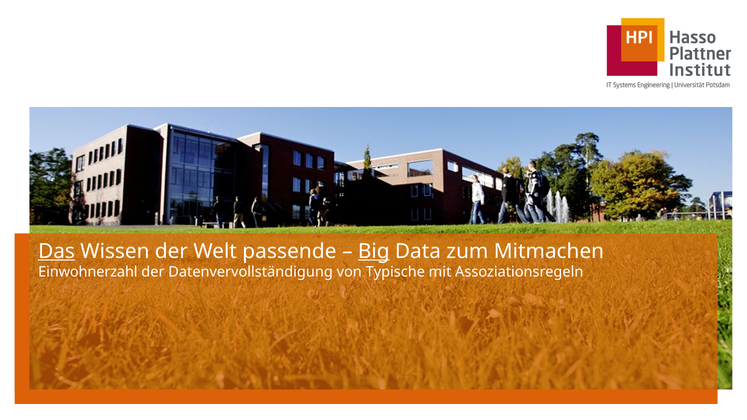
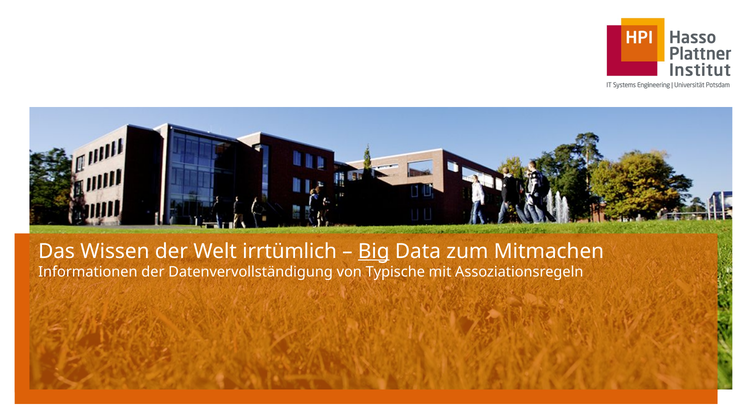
Das underline: present -> none
passende: passende -> irrtümlich
Einwohnerzahl: Einwohnerzahl -> Informationen
